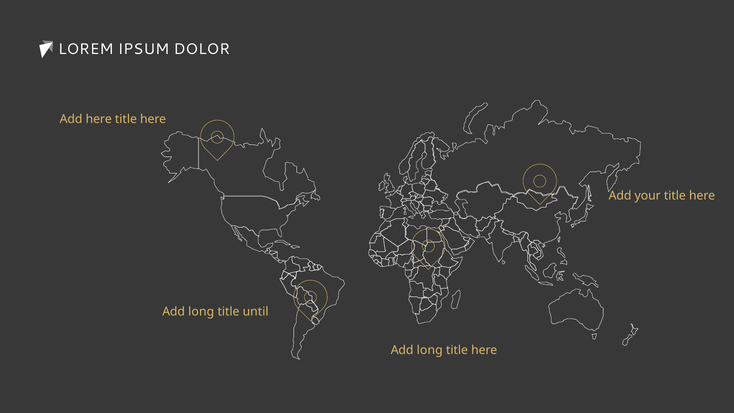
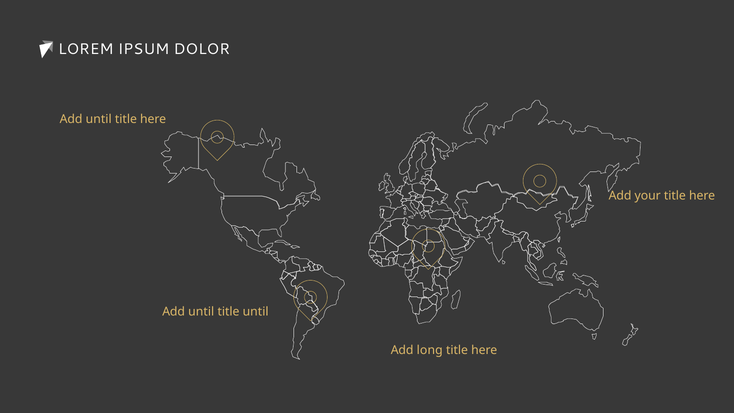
here at (99, 119): here -> until
long at (201, 311): long -> until
